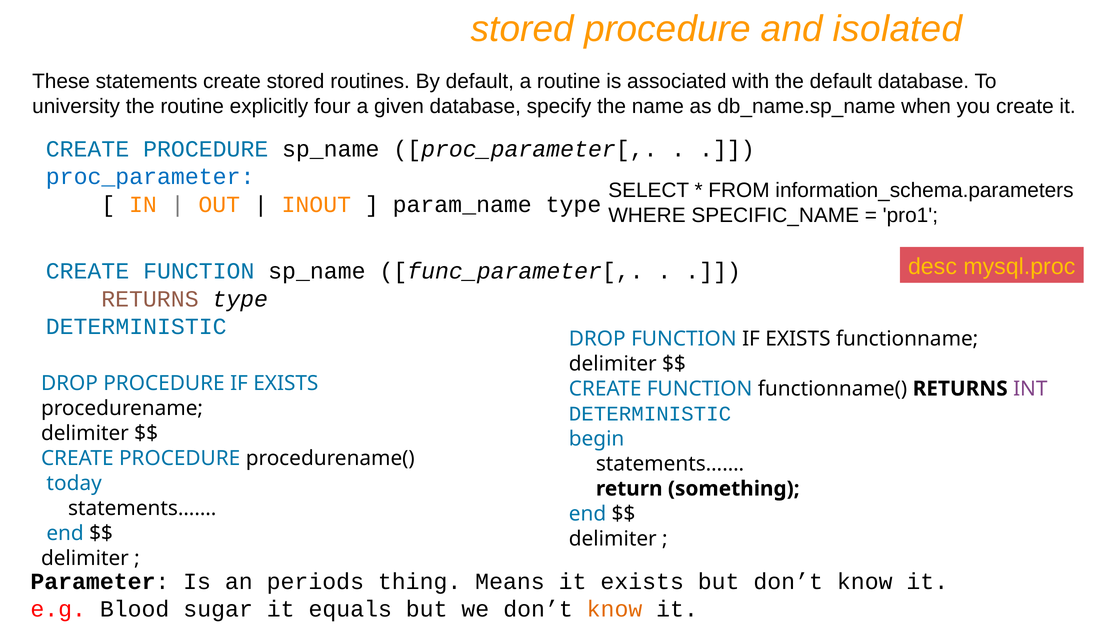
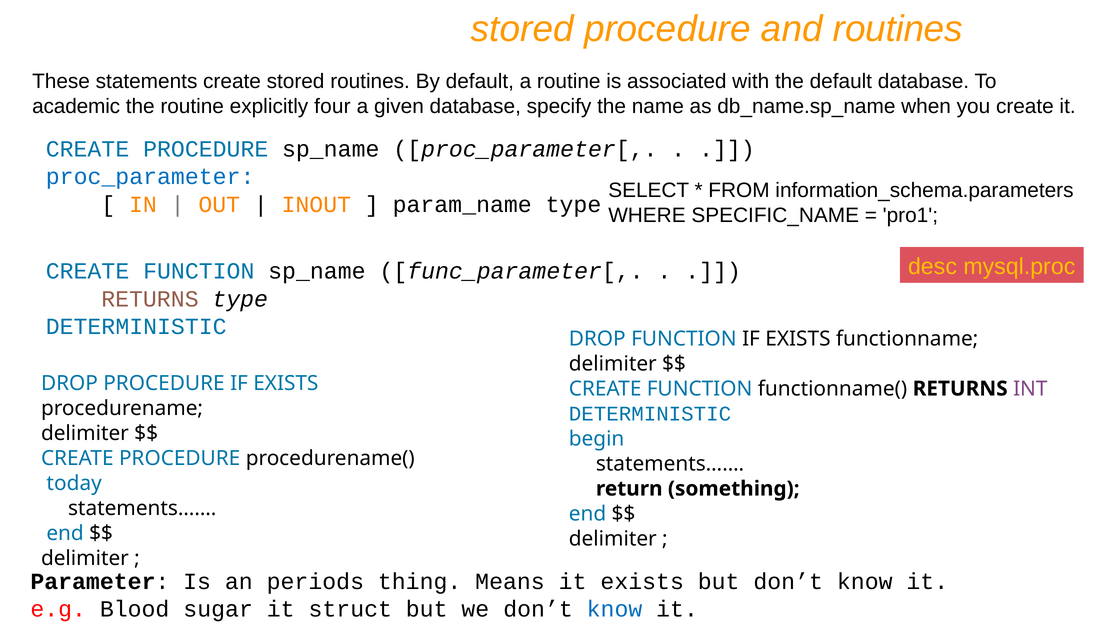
and isolated: isolated -> routines
university: university -> academic
equals: equals -> struct
know at (615, 609) colour: orange -> blue
